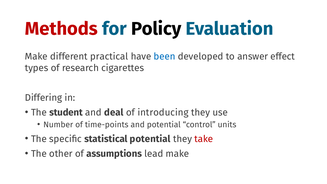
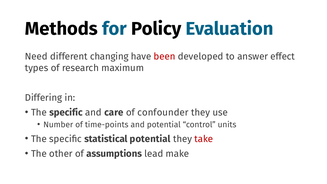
Methods colour: red -> black
Make at (36, 57): Make -> Need
practical: practical -> changing
been colour: blue -> red
cigarettes: cigarettes -> maximum
student at (66, 112): student -> specific
deal: deal -> care
introducing: introducing -> confounder
